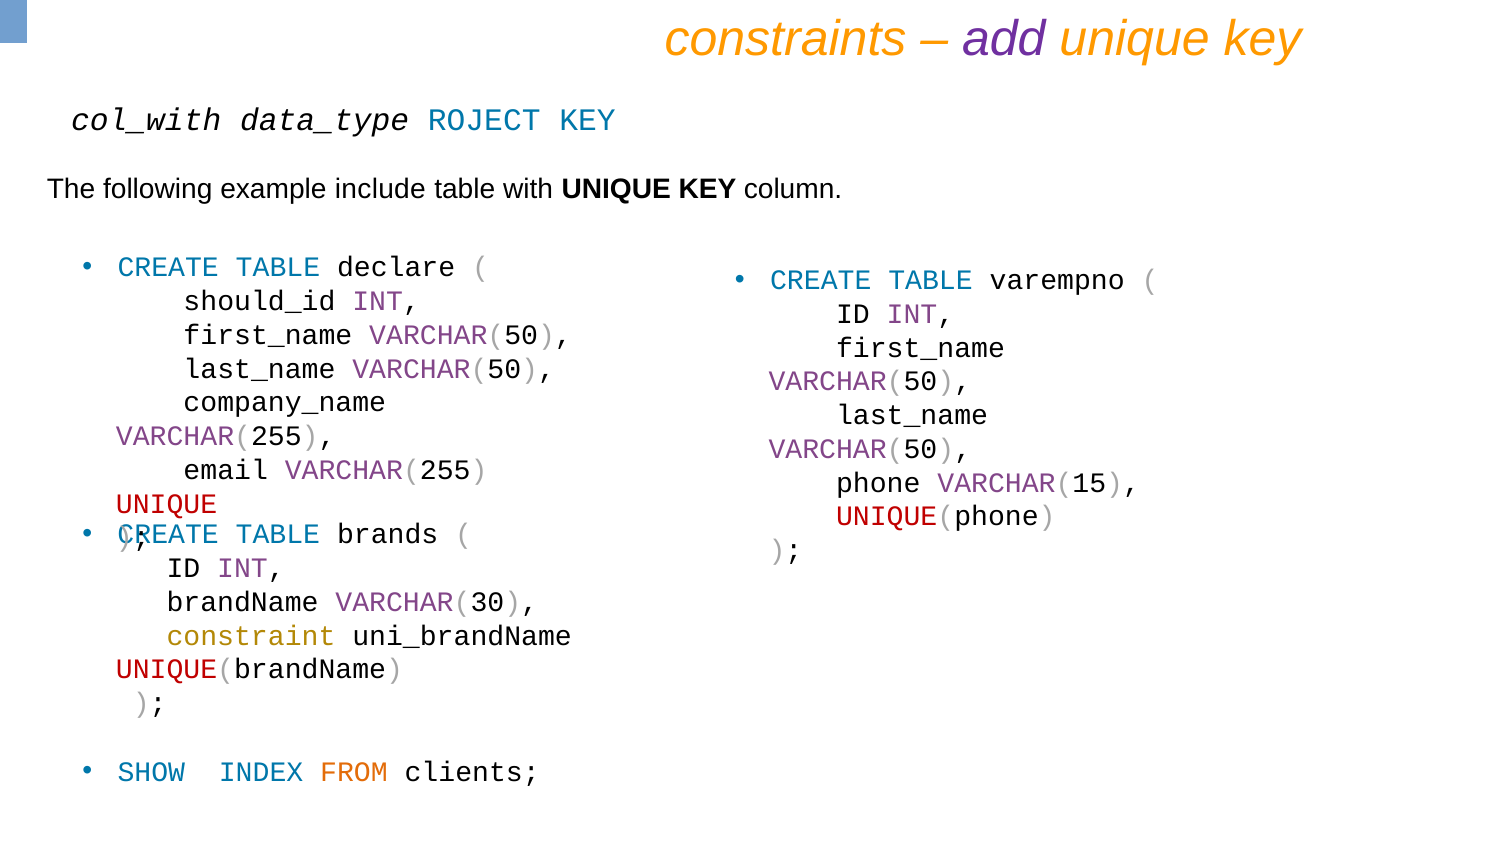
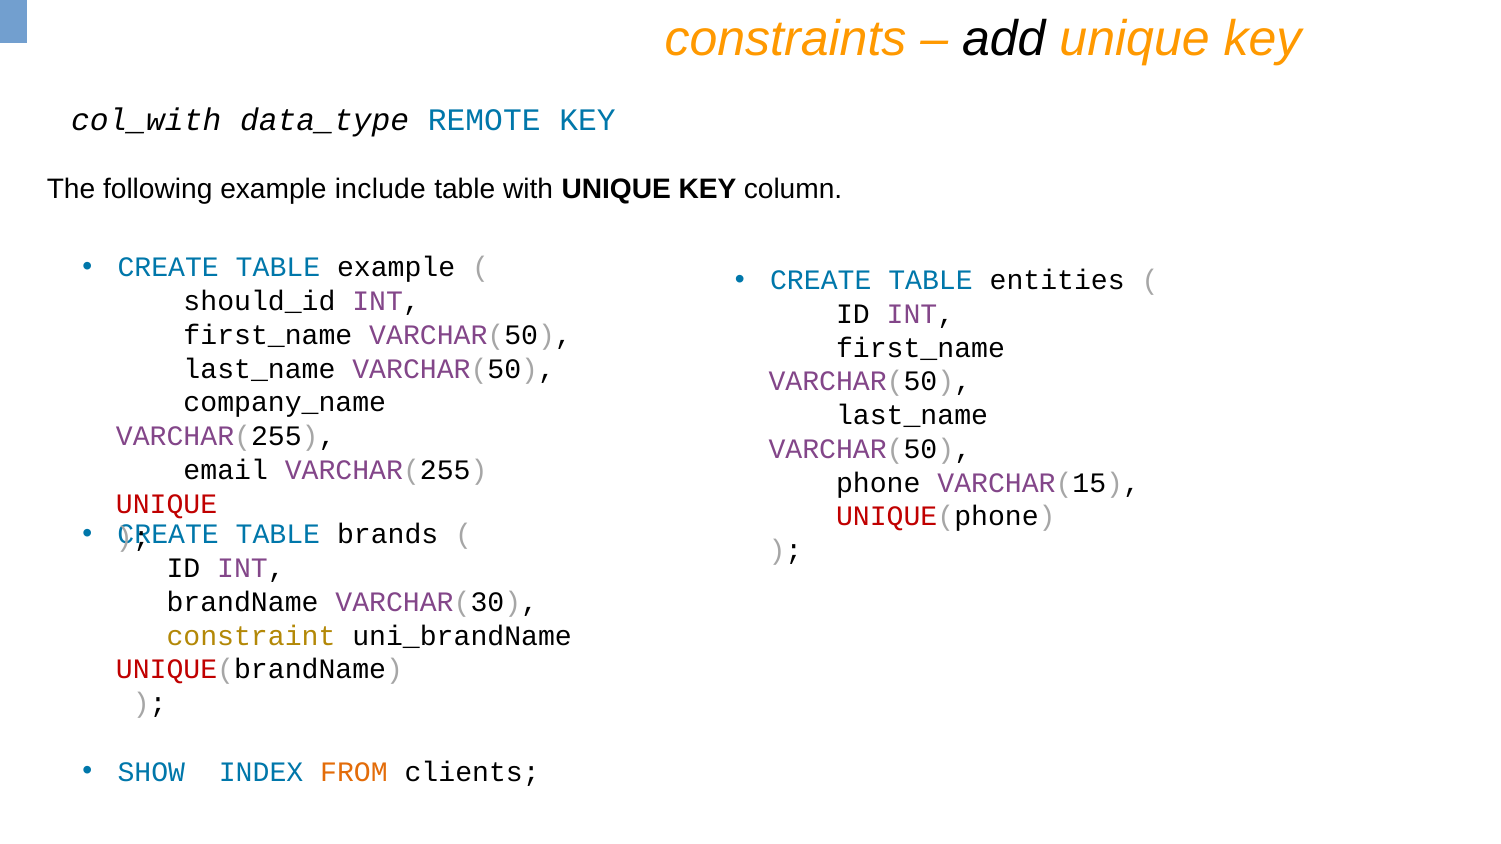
add colour: purple -> black
ROJECT: ROJECT -> REMOTE
TABLE declare: declare -> example
varempno: varempno -> entities
